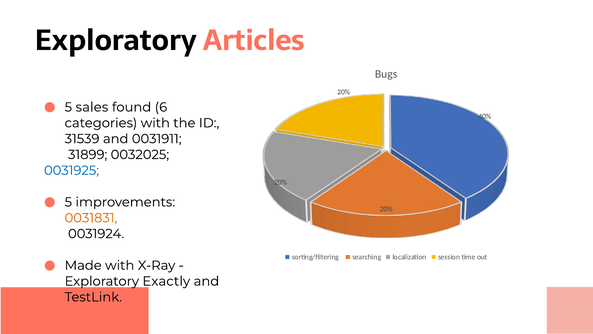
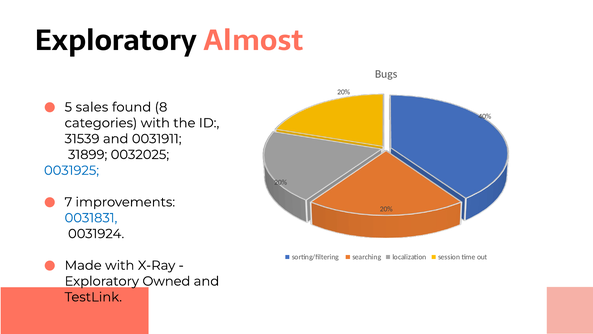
Articles: Articles -> Almost
6: 6 -> 8
5 at (68, 202): 5 -> 7
0031831 colour: orange -> blue
Exactly: Exactly -> Owned
